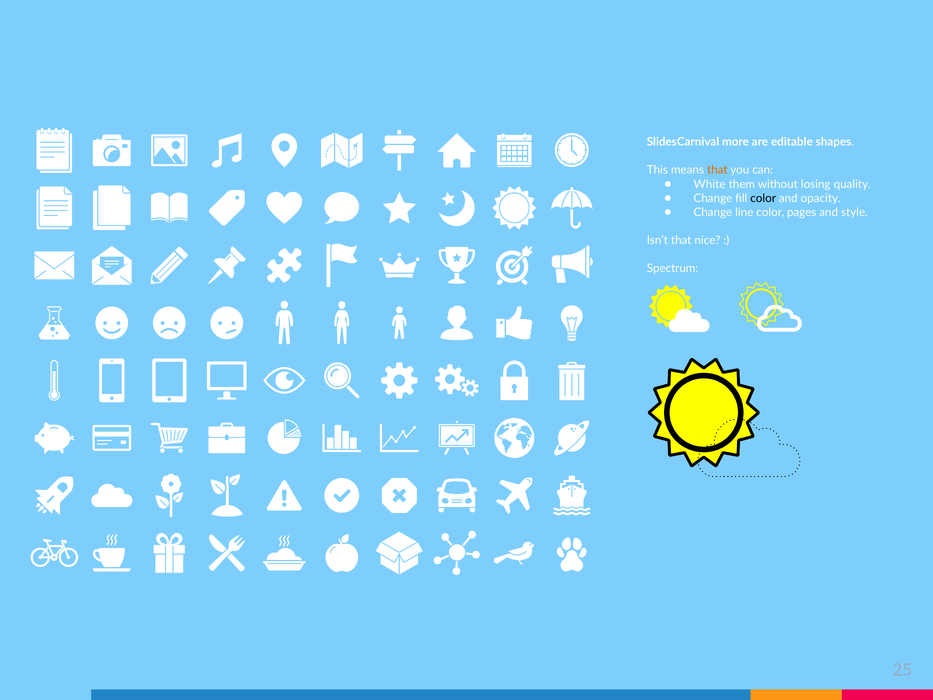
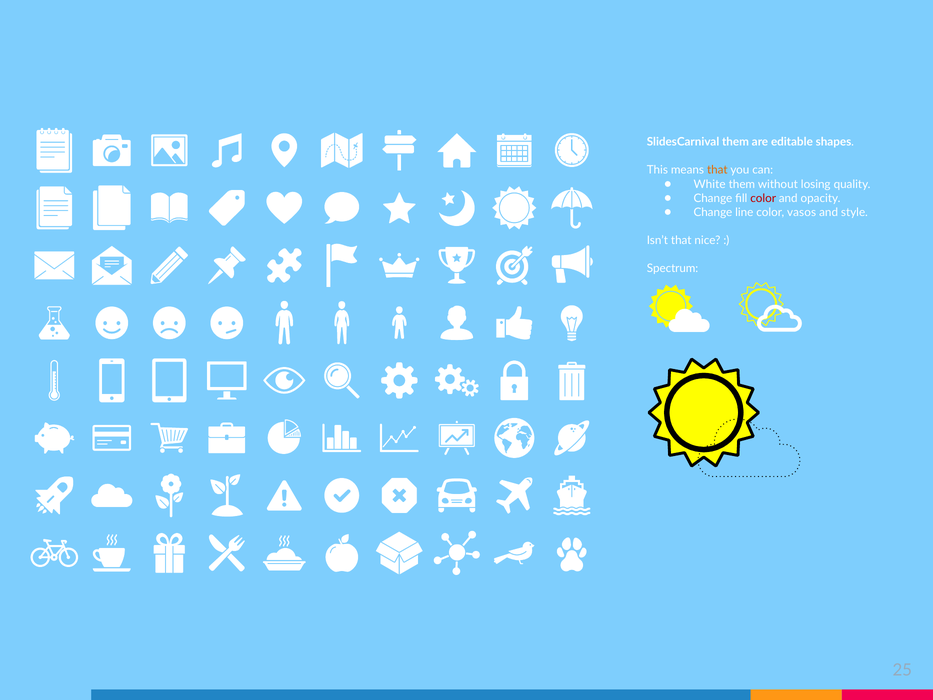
SlidesCarnival more: more -> them
color at (763, 198) colour: black -> red
pages: pages -> vasos
